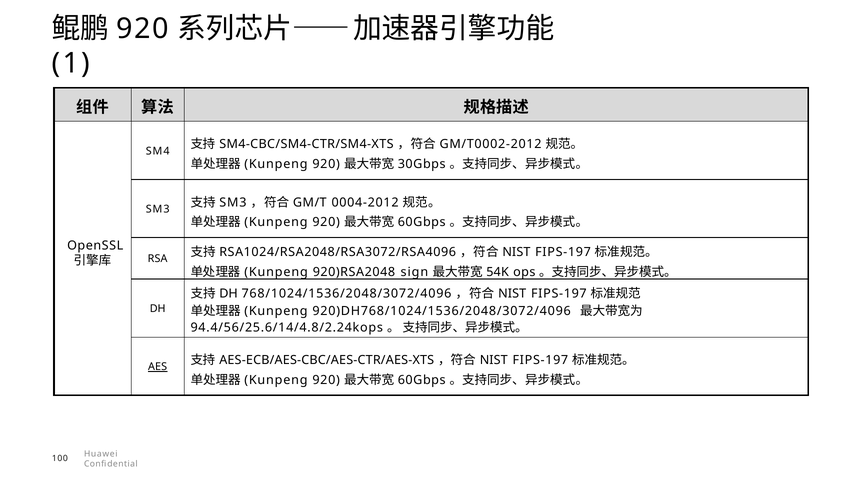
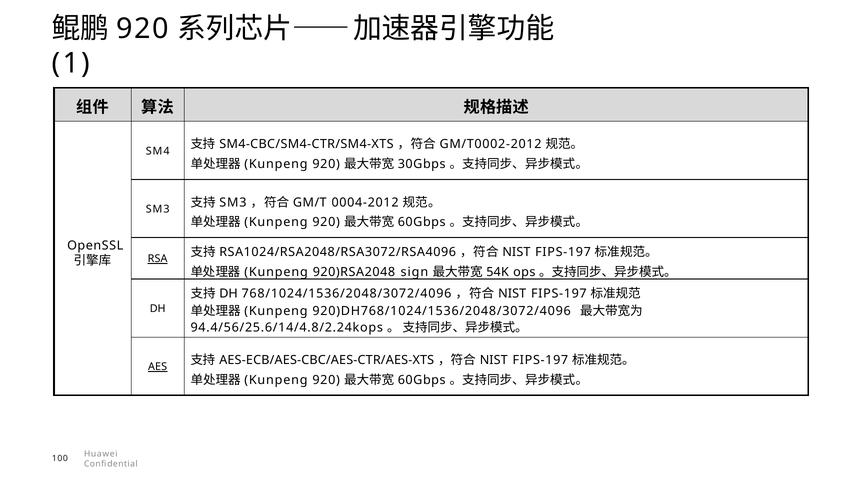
RSA underline: none -> present
